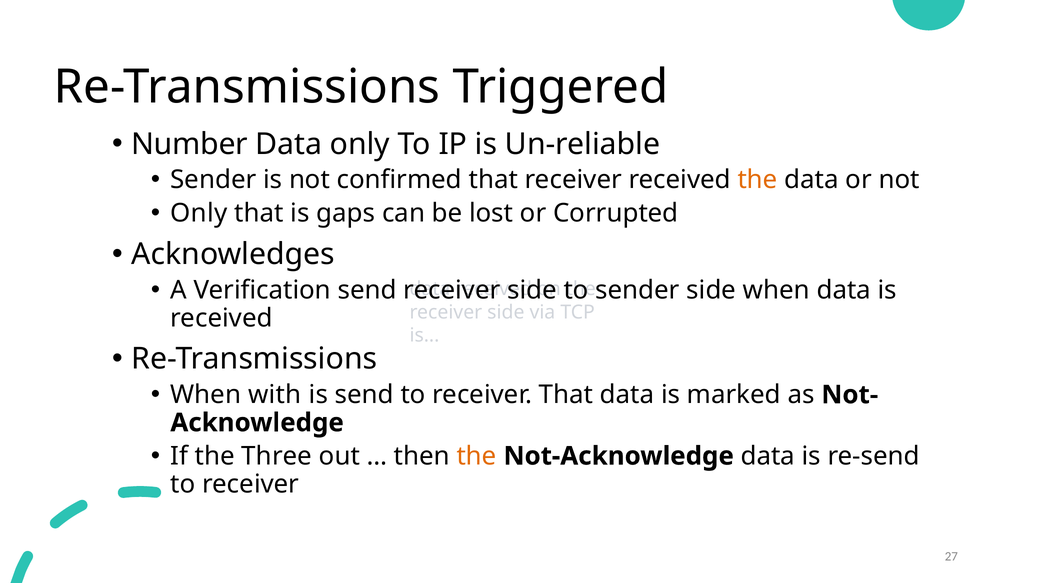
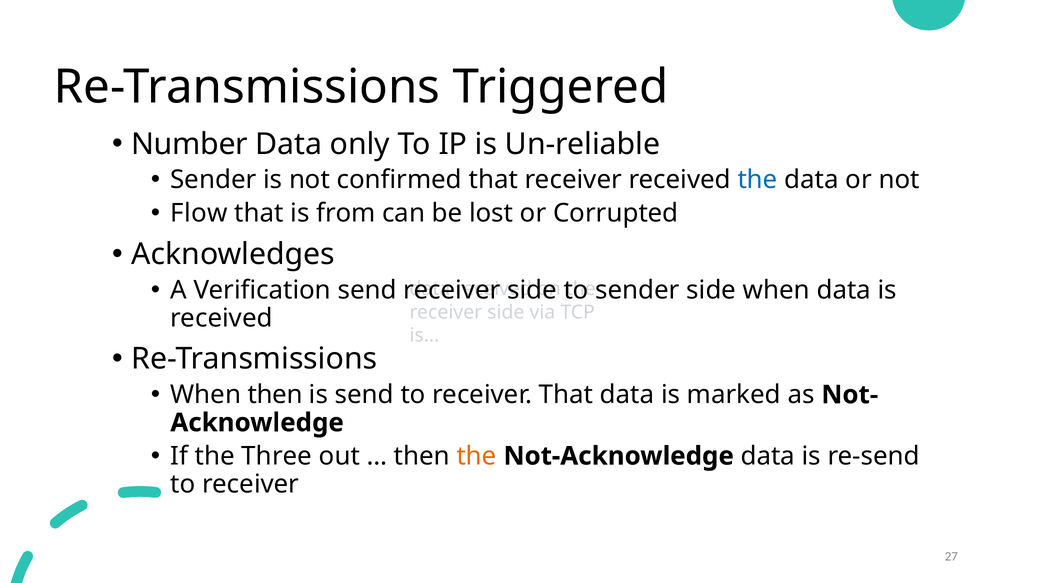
the at (758, 180) colour: orange -> blue
Only at (199, 213): Only -> Flow
gaps: gaps -> from
When with: with -> then
